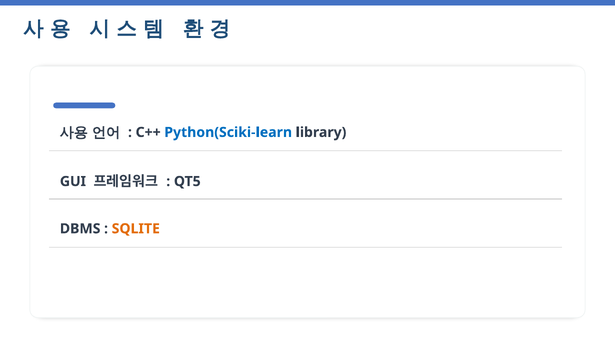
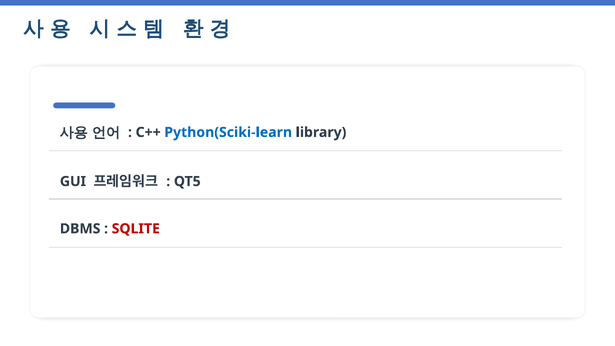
SQLITE colour: orange -> red
